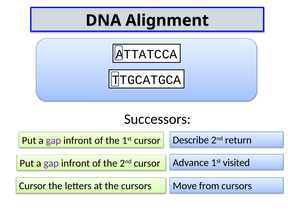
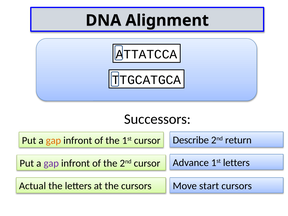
gap at (53, 140) colour: purple -> orange
1st visited: visited -> letters
Cursor at (33, 186): Cursor -> Actual
from: from -> start
